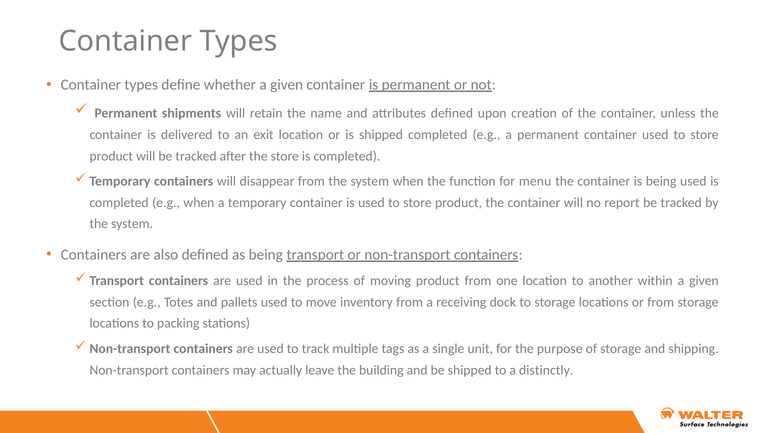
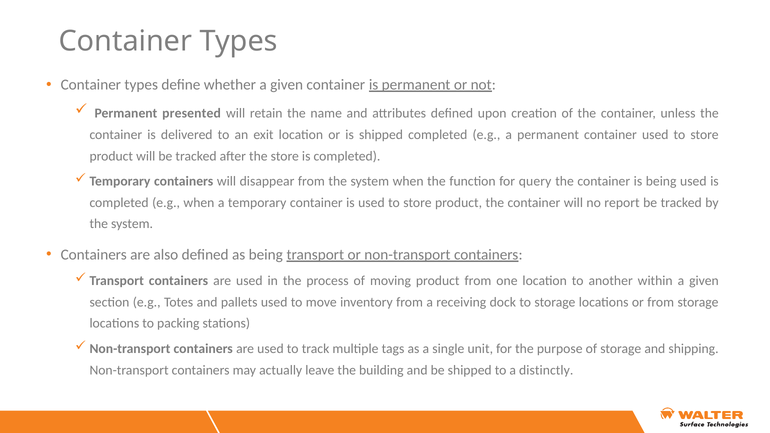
shipments: shipments -> presented
menu: menu -> query
